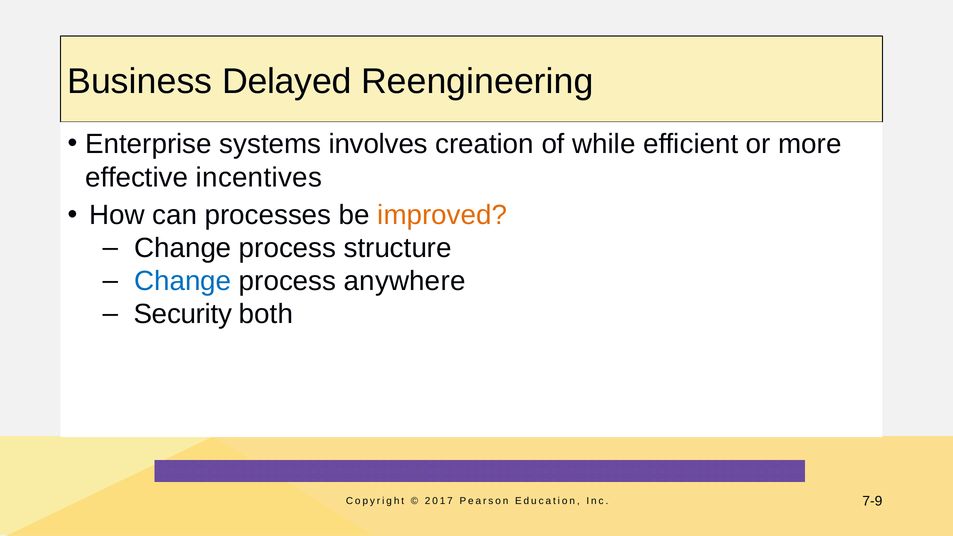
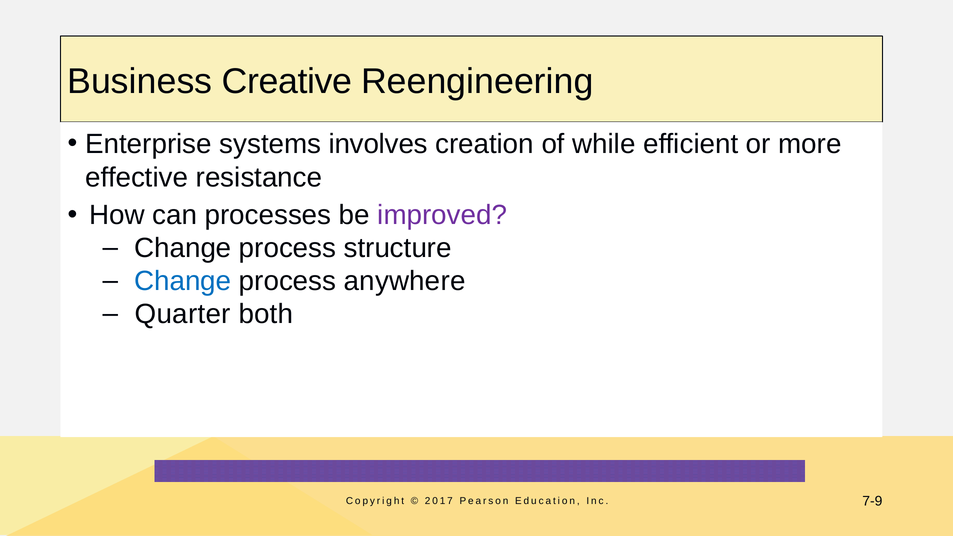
Delayed: Delayed -> Creative
incentives: incentives -> resistance
improved colour: orange -> purple
Security: Security -> Quarter
